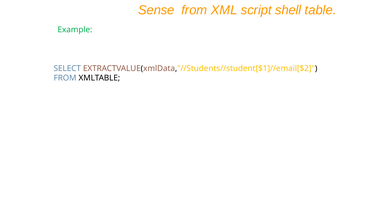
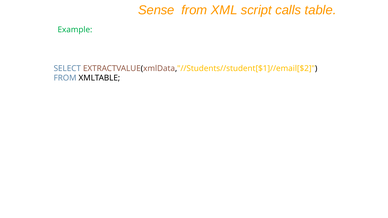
shell: shell -> calls
